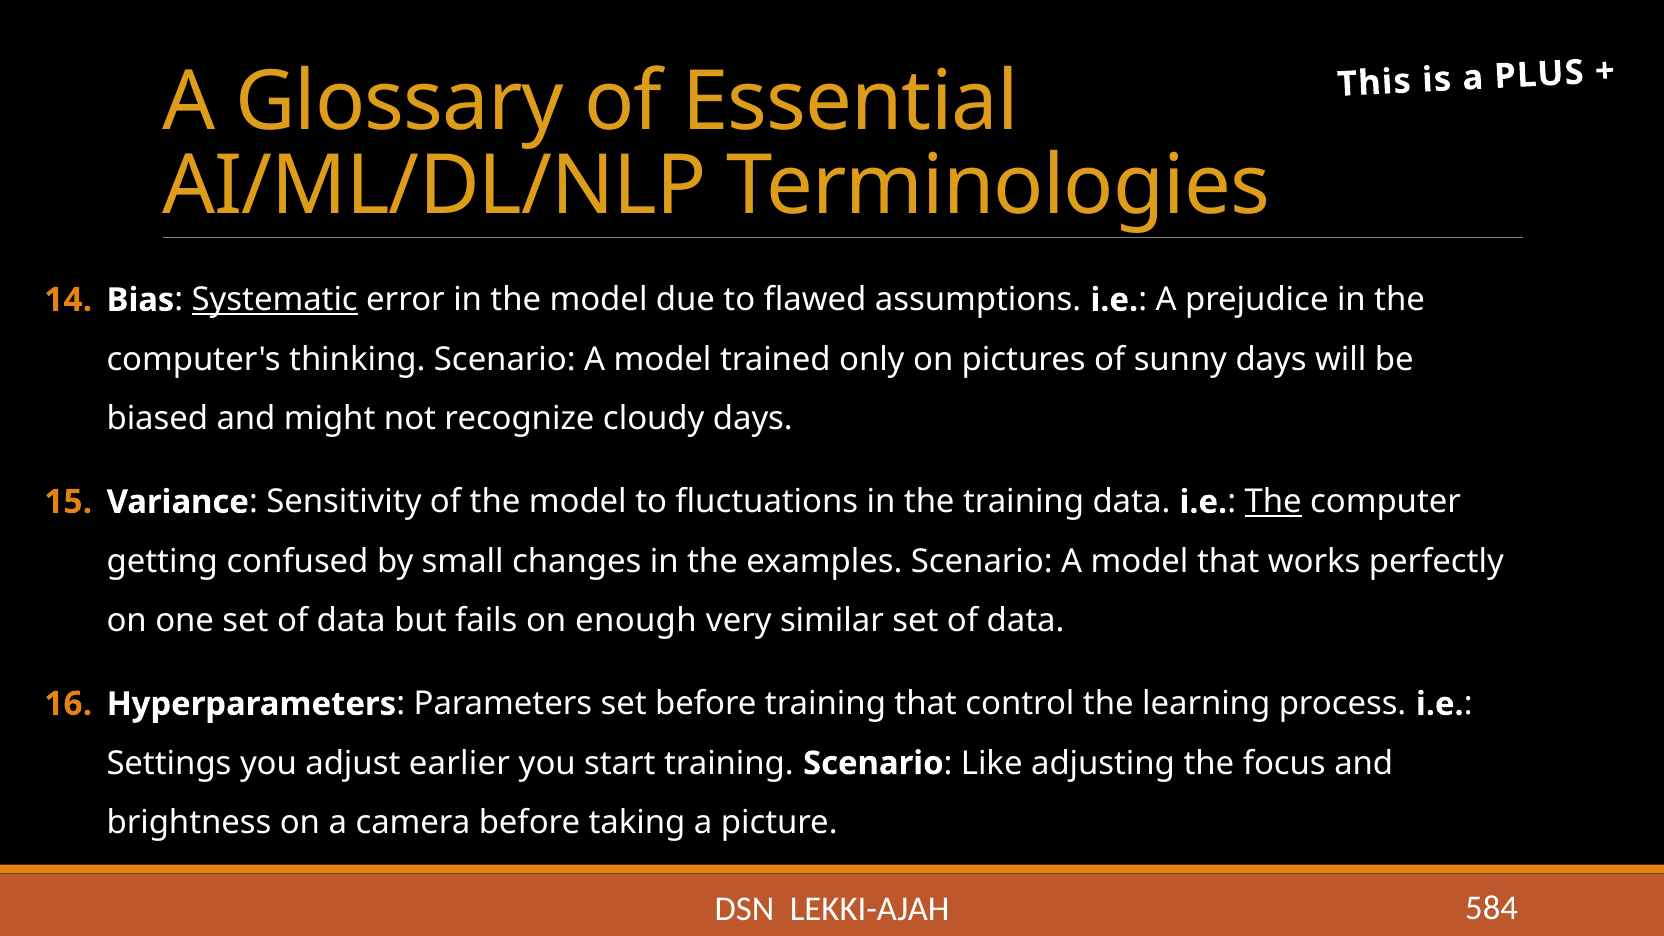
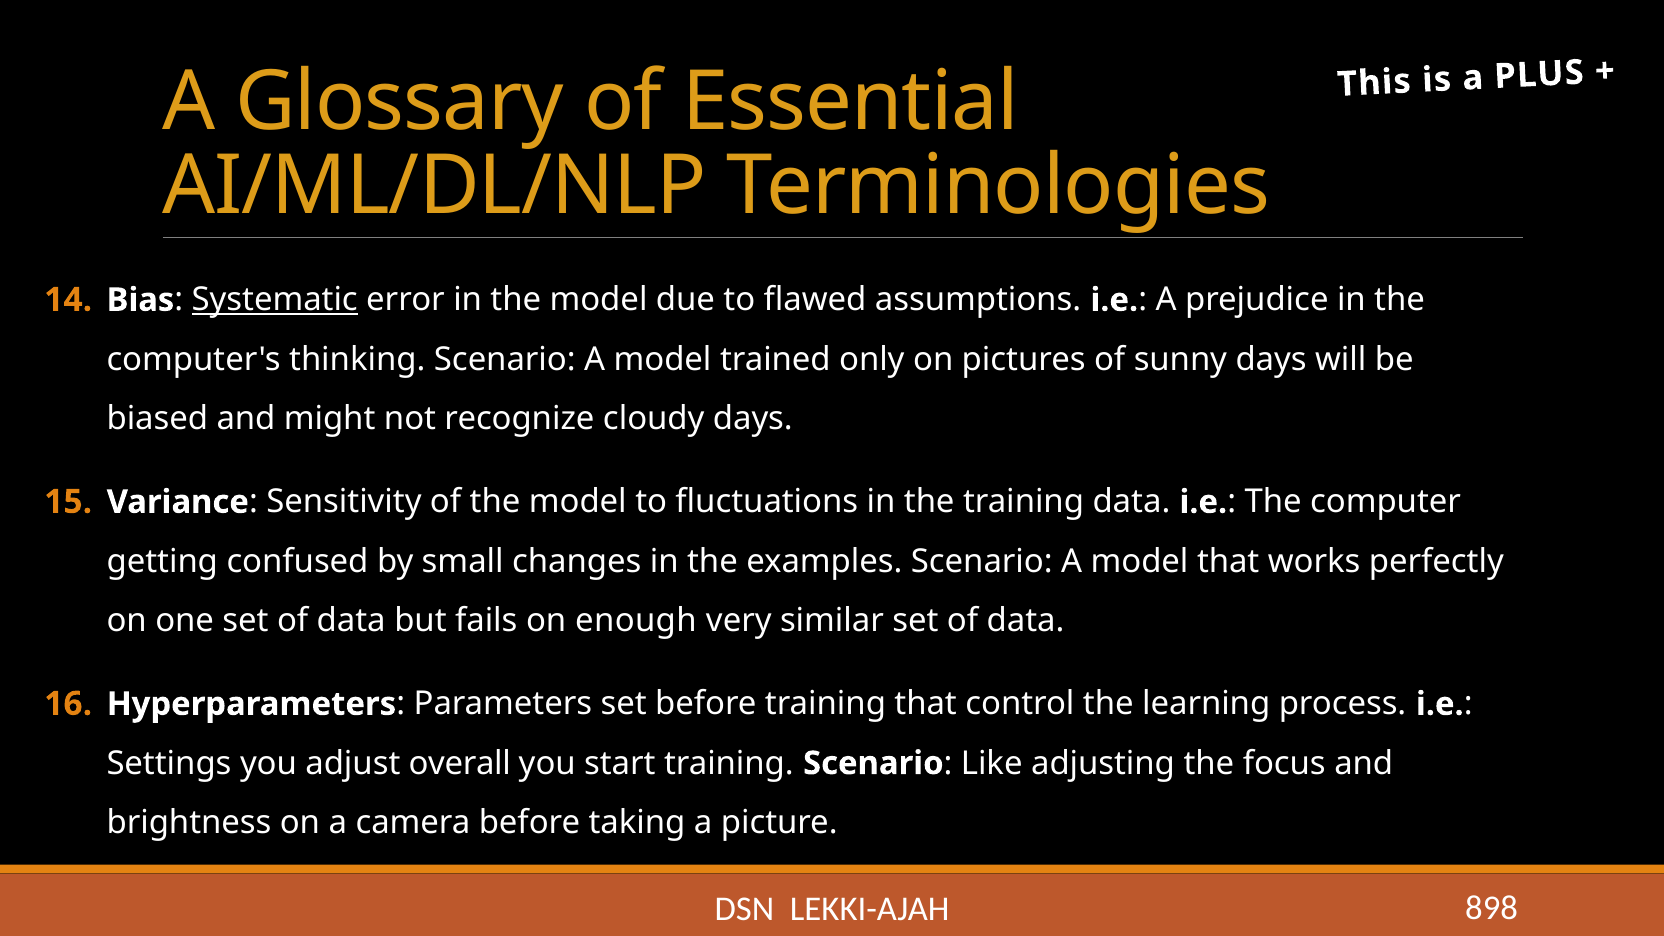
The at (1273, 502) underline: present -> none
earlier: earlier -> overall
584: 584 -> 898
